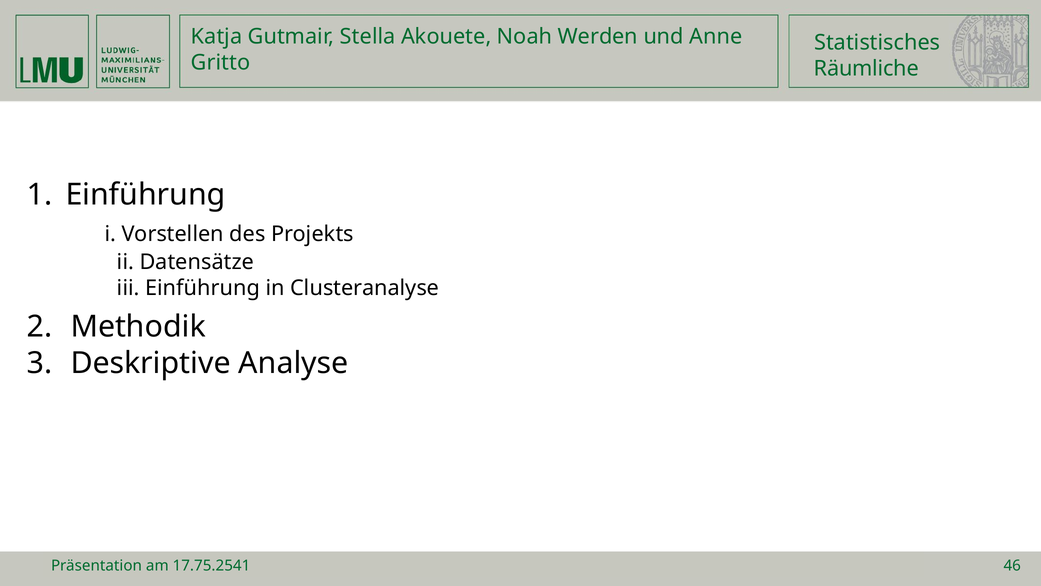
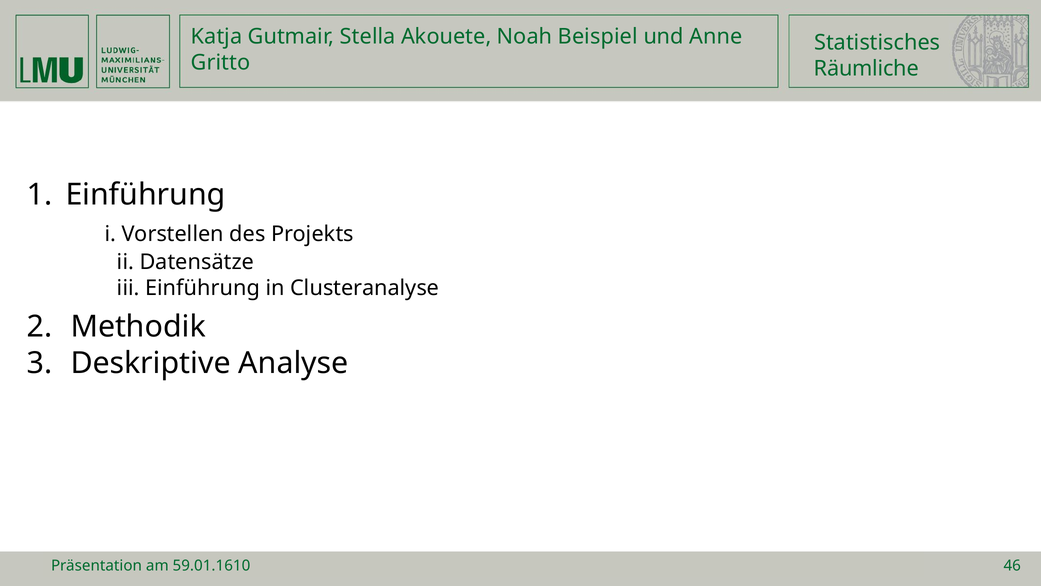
Werden: Werden -> Beispiel
17.75.2541: 17.75.2541 -> 59.01.1610
